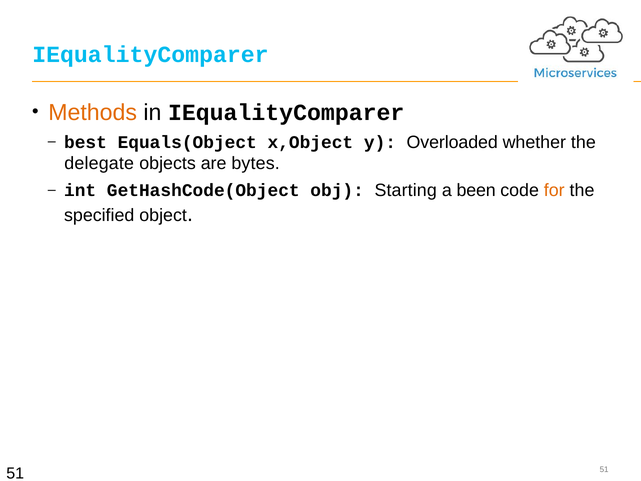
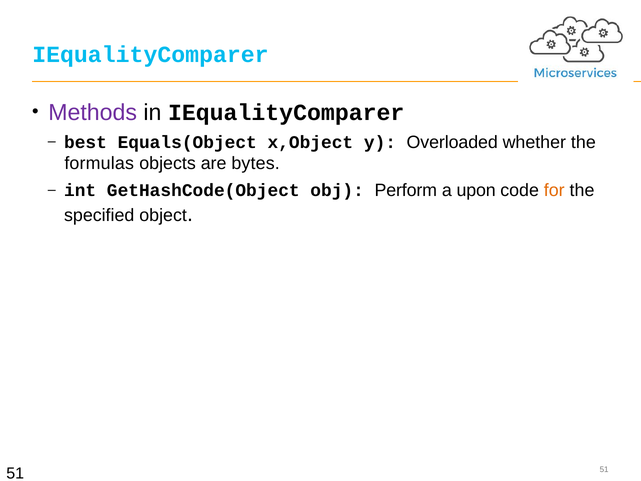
Methods colour: orange -> purple
delegate: delegate -> formulas
Starting: Starting -> Perform
been: been -> upon
